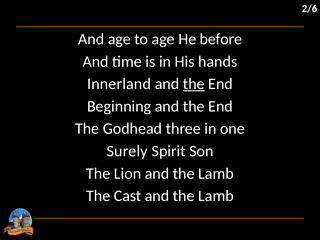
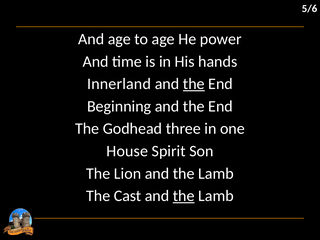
2/6: 2/6 -> 5/6
before: before -> power
Surely: Surely -> House
the at (184, 196) underline: none -> present
